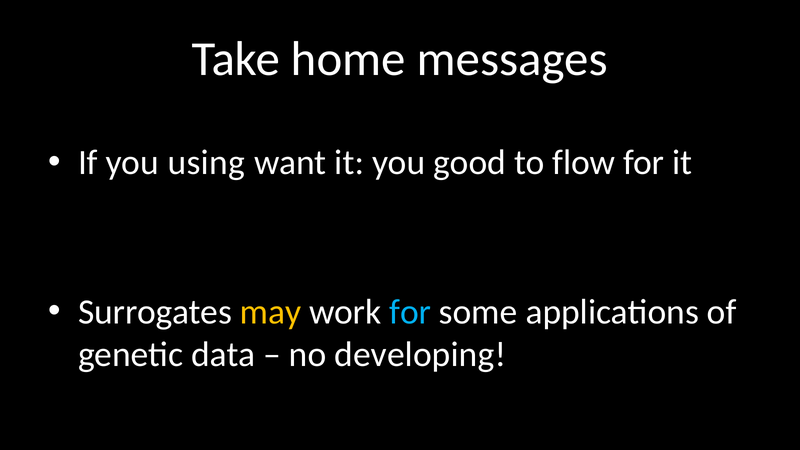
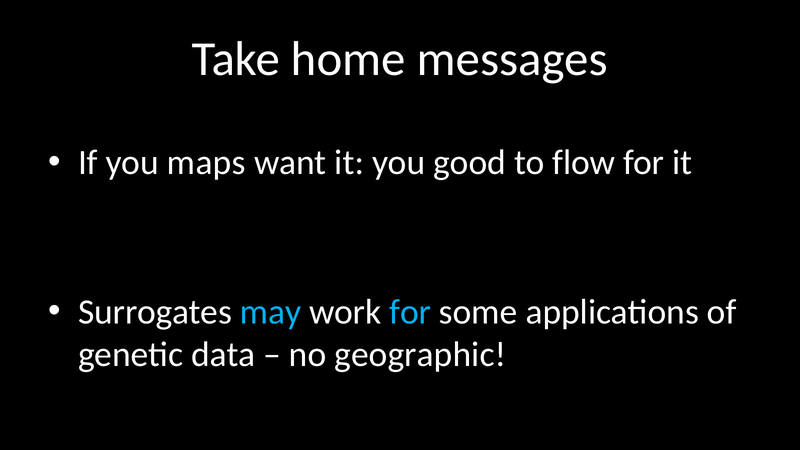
using: using -> maps
may colour: yellow -> light blue
developing: developing -> geographic
